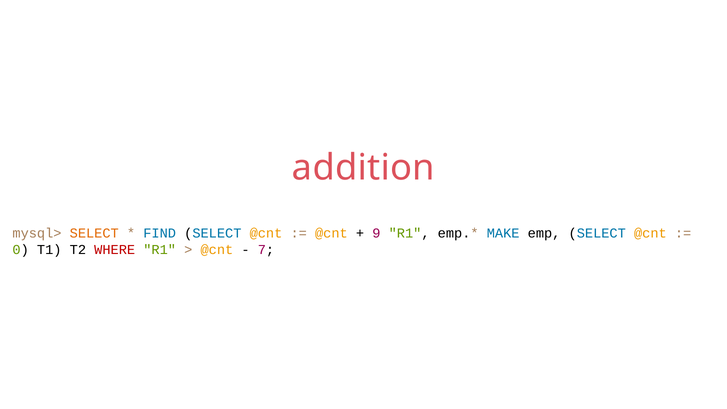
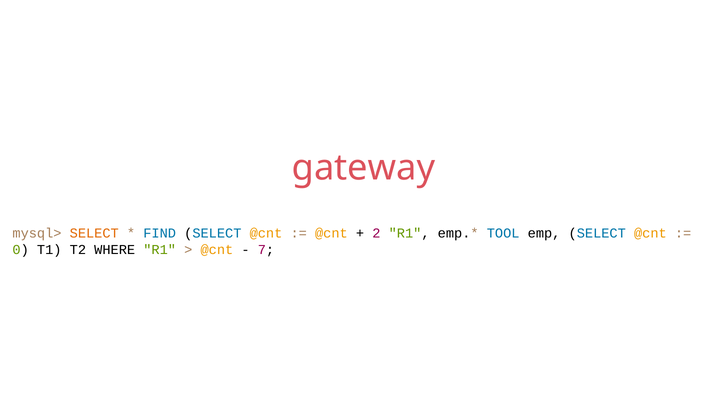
addition: addition -> gateway
9: 9 -> 2
MAKE: MAKE -> TOOL
WHERE colour: red -> black
